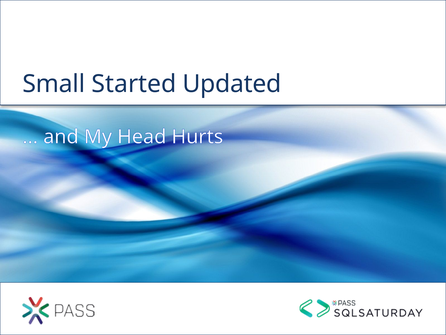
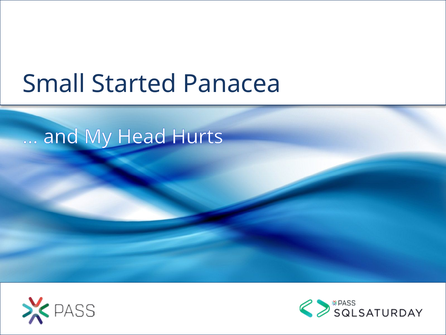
Updated: Updated -> Panacea
